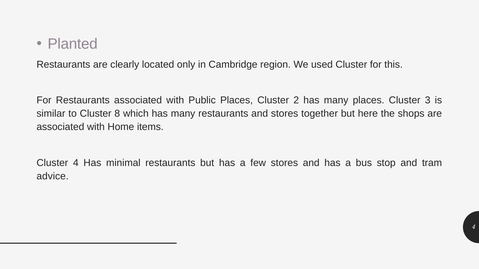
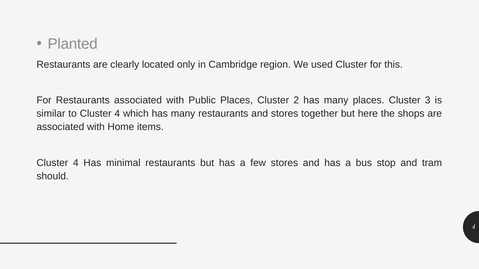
to Cluster 8: 8 -> 4
advice: advice -> should
